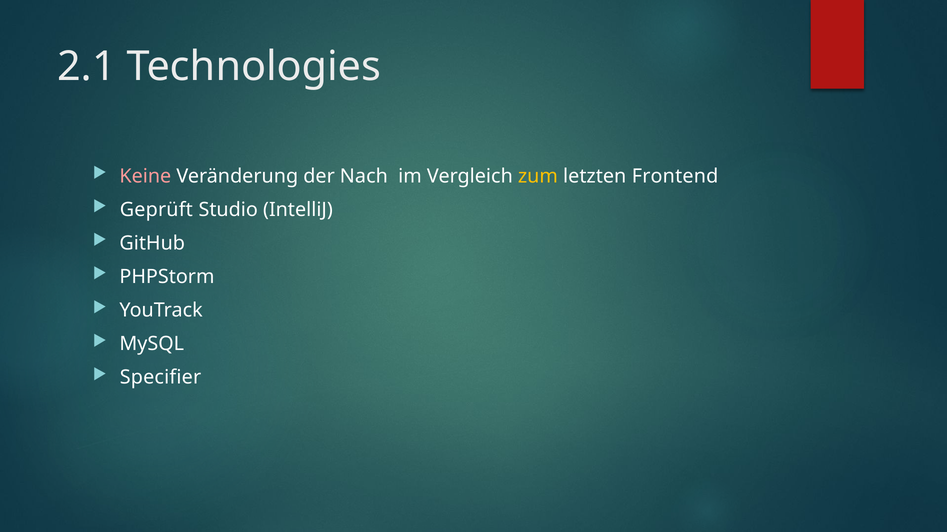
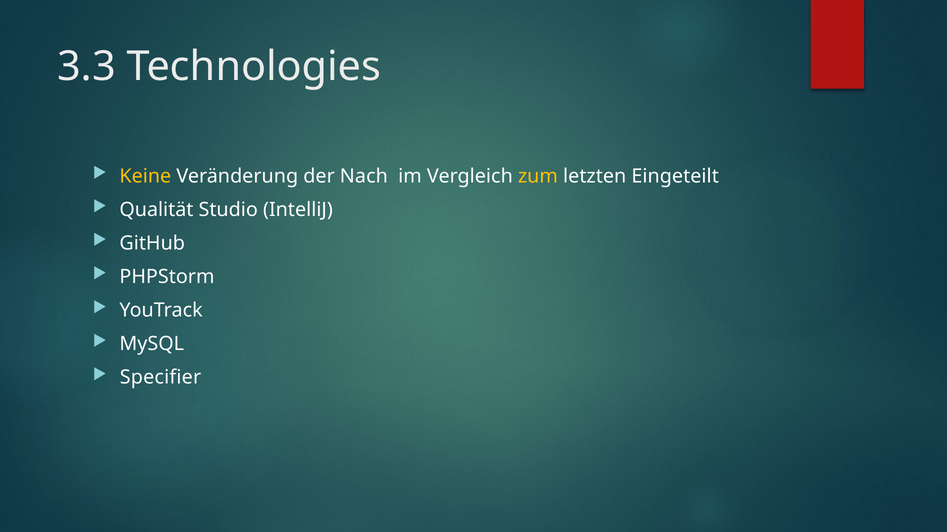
2.1: 2.1 -> 3.3
Keine colour: pink -> yellow
Frontend: Frontend -> Eingeteilt
Geprüft: Geprüft -> Qualität
